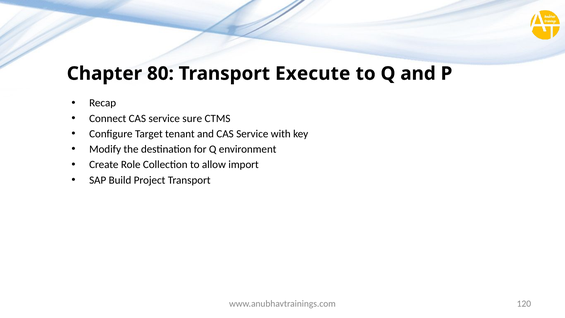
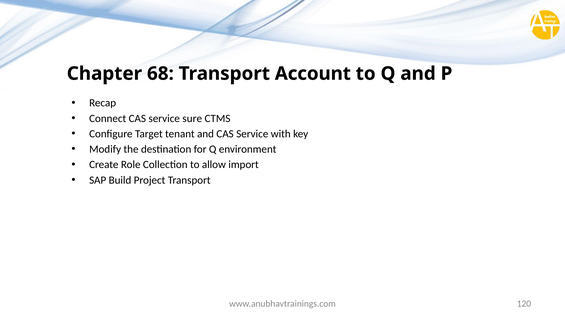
80: 80 -> 68
Execute: Execute -> Account
